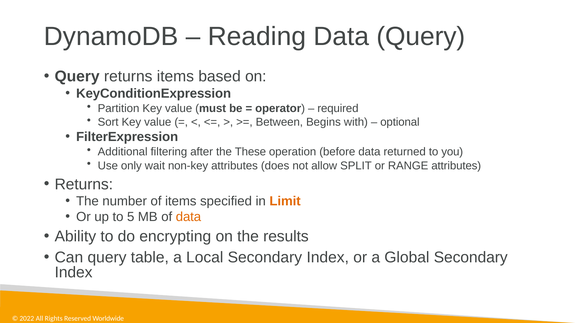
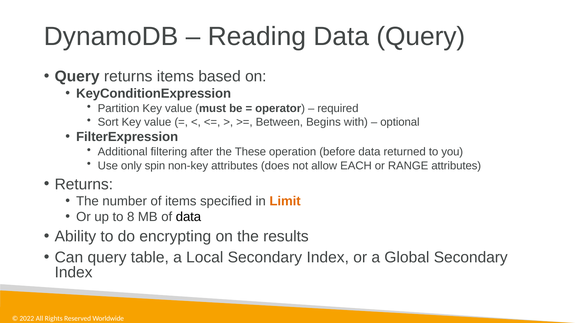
wait: wait -> spin
SPLIT: SPLIT -> EACH
5: 5 -> 8
data at (188, 217) colour: orange -> black
